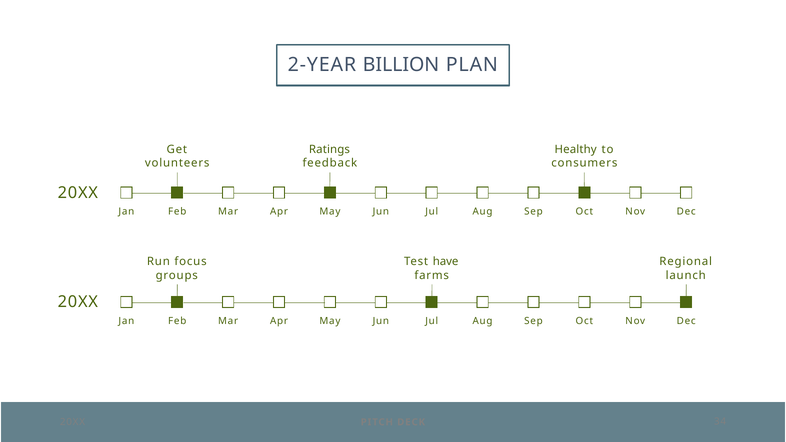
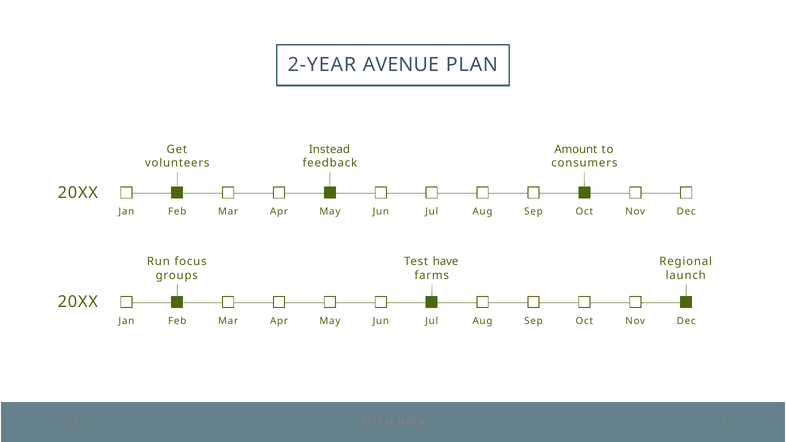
BILLION: BILLION -> AVENUE
Ratings: Ratings -> Instead
Healthy: Healthy -> Amount
